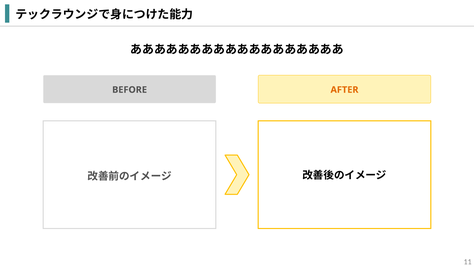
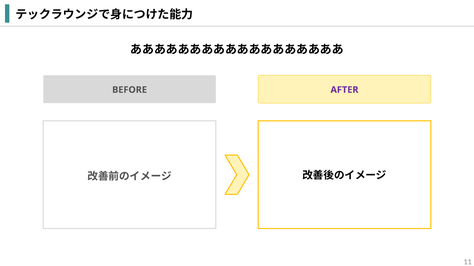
AFTER colour: orange -> purple
